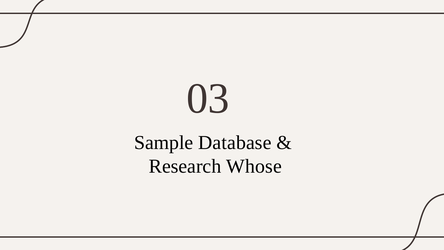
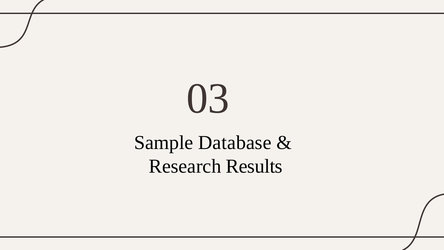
Whose: Whose -> Results
